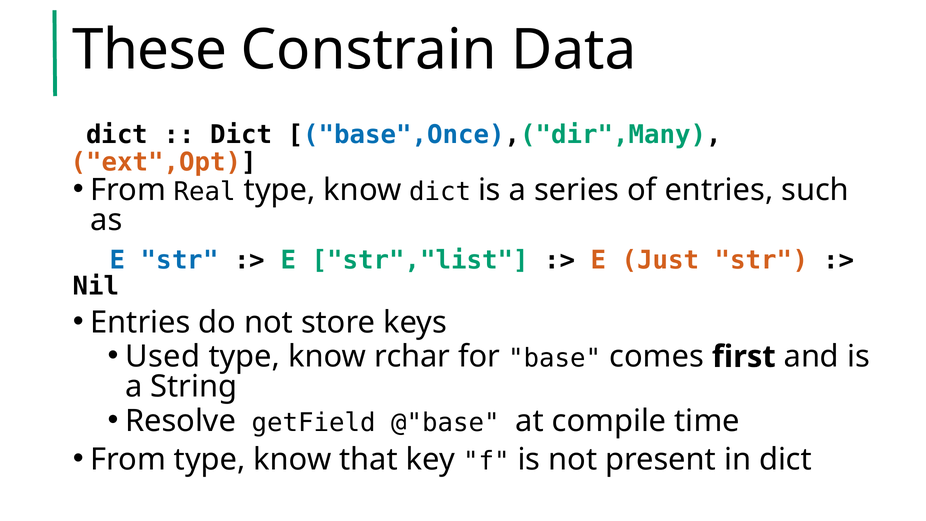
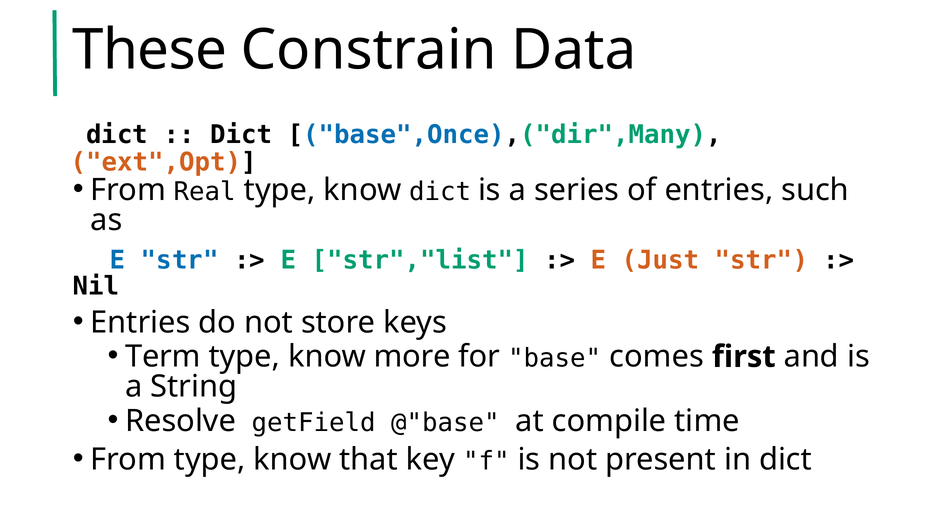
Used: Used -> Term
rchar: rchar -> more
